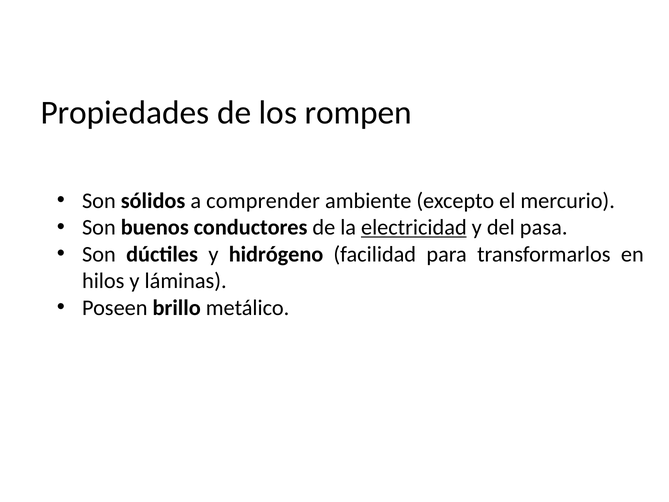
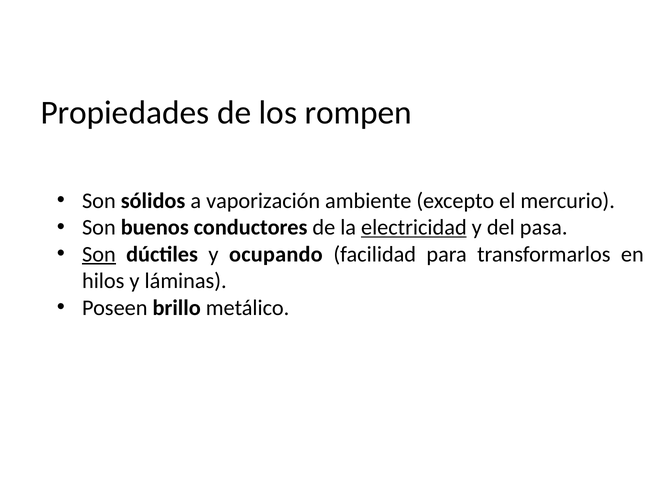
comprender: comprender -> vaporización
Son at (99, 254) underline: none -> present
hidrógeno: hidrógeno -> ocupando
